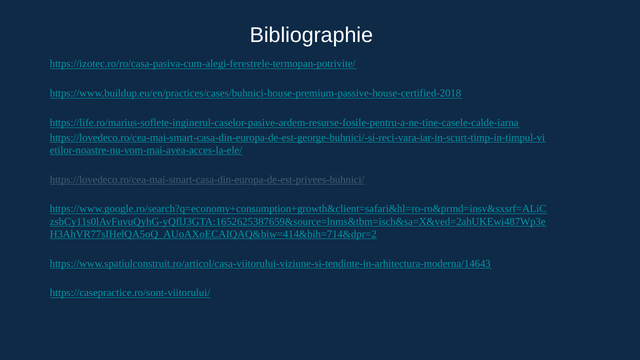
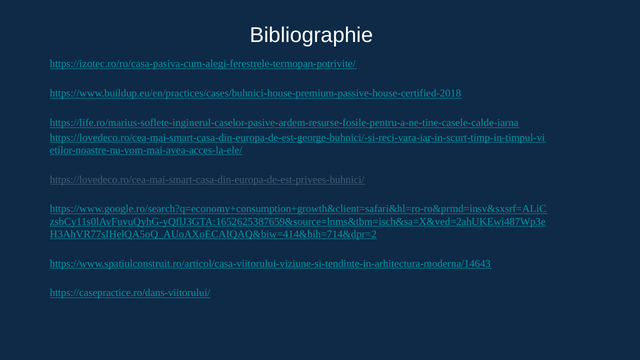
https://casepractice.ro/sont-viitorului/: https://casepractice.ro/sont-viitorului/ -> https://casepractice.ro/dans-viitorului/
